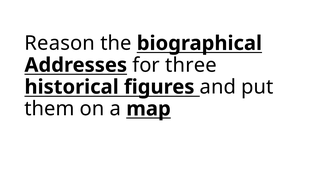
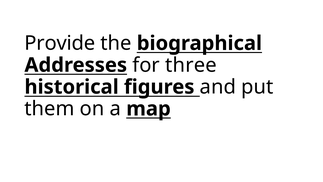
Reason: Reason -> Provide
